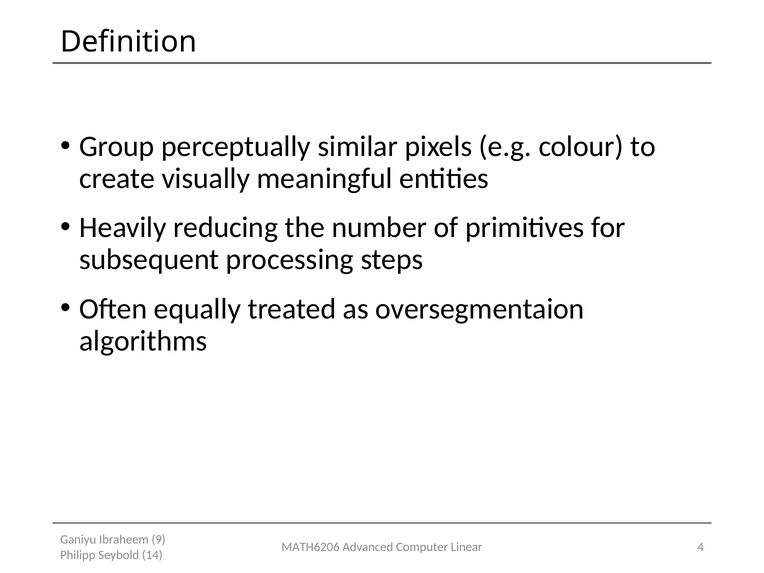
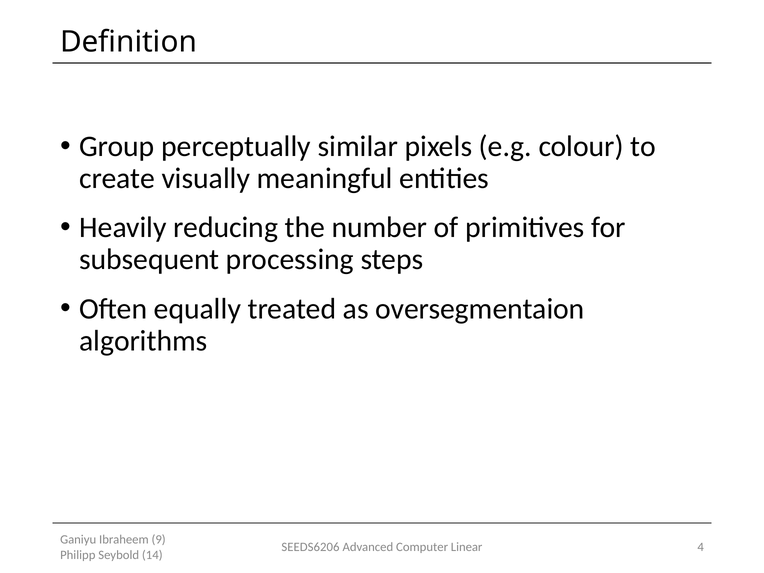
MATH6206: MATH6206 -> SEEDS6206
